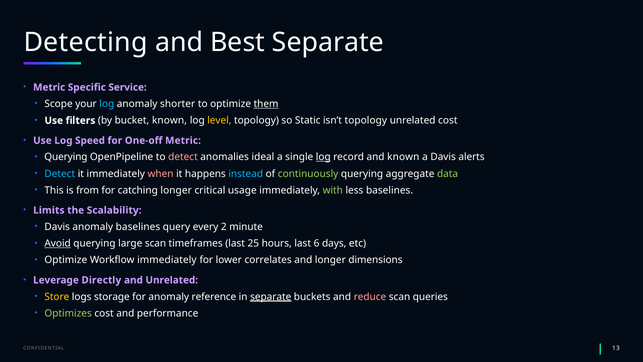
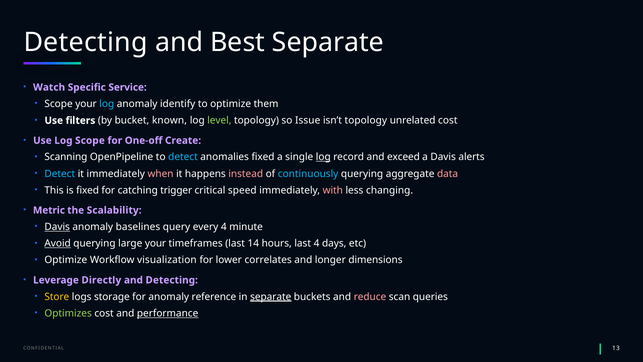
Metric at (49, 87): Metric -> Watch
shorter: shorter -> identify
them underline: present -> none
level colour: yellow -> light green
Static: Static -> Issue
Log Speed: Speed -> Scope
One-off Metric: Metric -> Create
Querying at (66, 157): Querying -> Scanning
detect at (183, 157) colour: pink -> light blue
anomalies ideal: ideal -> fixed
and known: known -> exceed
instead colour: light blue -> pink
continuously colour: light green -> light blue
data colour: light green -> pink
is from: from -> fixed
catching longer: longer -> trigger
usage: usage -> speed
with colour: light green -> pink
less baselines: baselines -> changing
Limits: Limits -> Metric
Davis at (57, 227) underline: none -> present
every 2: 2 -> 4
large scan: scan -> your
25: 25 -> 14
last 6: 6 -> 4
Workflow immediately: immediately -> visualization
and Unrelated: Unrelated -> Detecting
performance underline: none -> present
